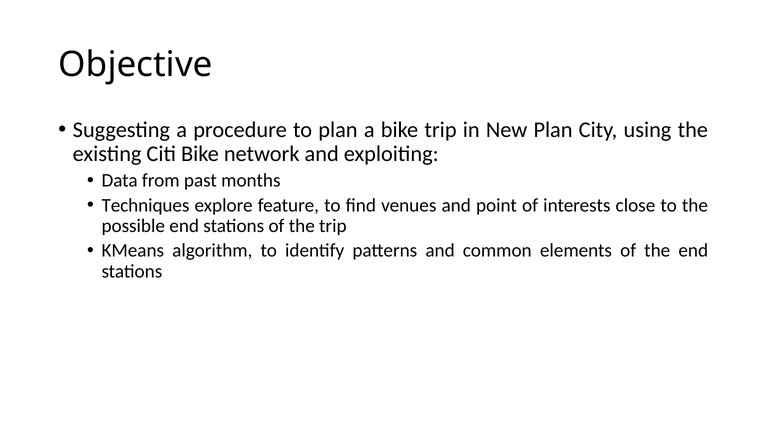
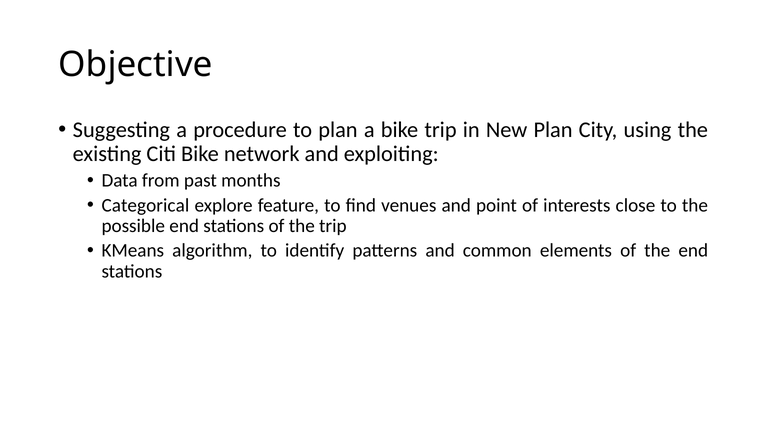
Techniques: Techniques -> Categorical
